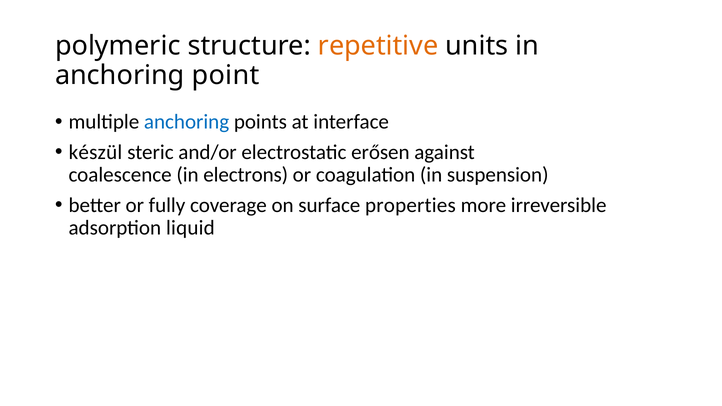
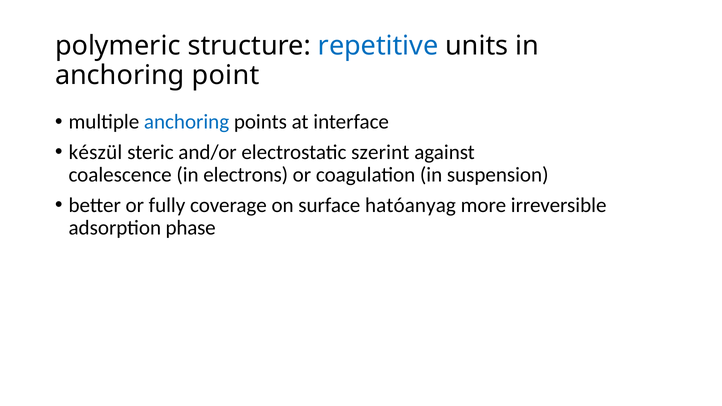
repetitive colour: orange -> blue
erősen: erősen -> szerint
properties: properties -> hatóanyag
liquid: liquid -> phase
